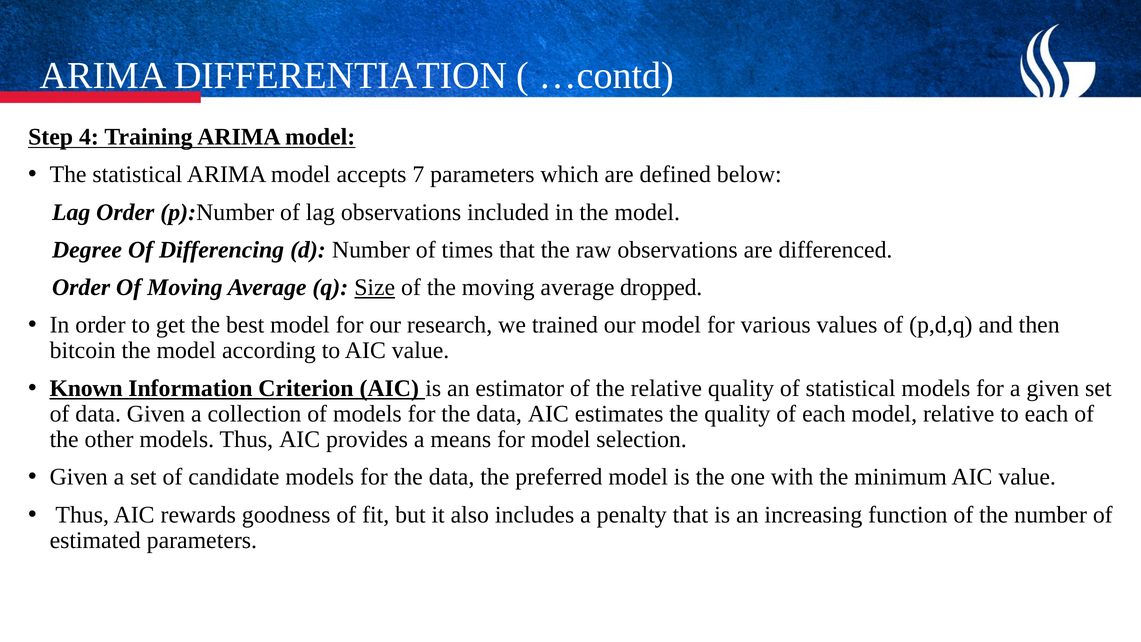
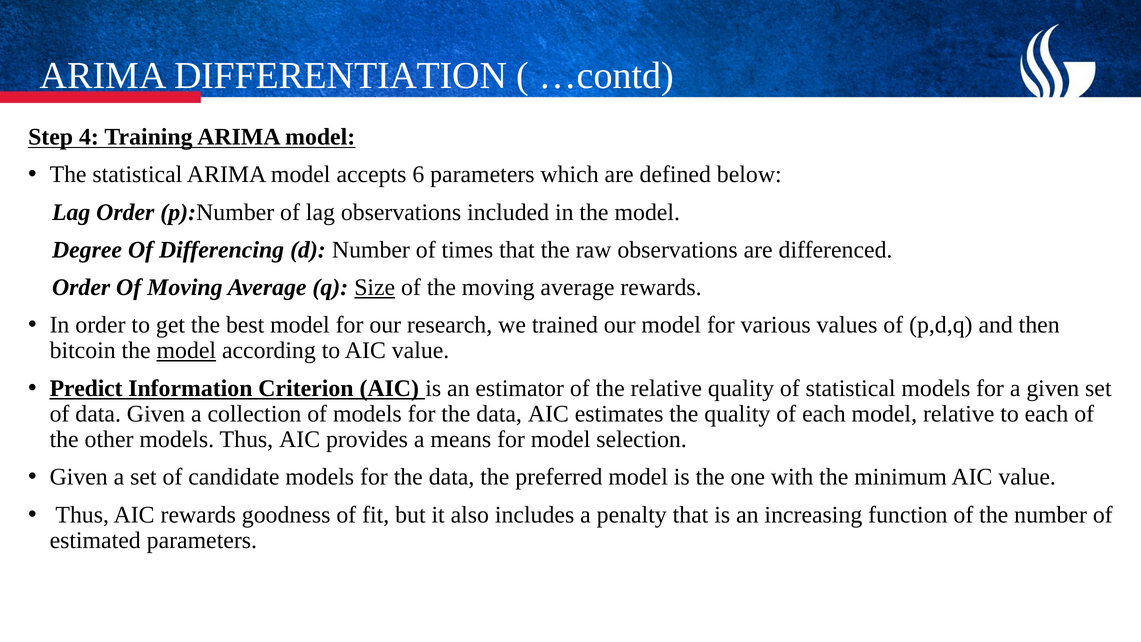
7: 7 -> 6
average dropped: dropped -> rewards
model at (186, 350) underline: none -> present
Known: Known -> Predict
